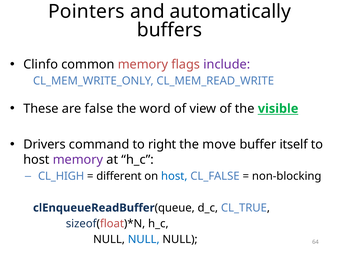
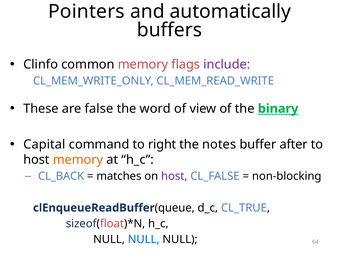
visible: visible -> binary
Drivers: Drivers -> Capital
move: move -> notes
itself: itself -> after
memory at (78, 160) colour: purple -> orange
CL_HIGH: CL_HIGH -> CL_BACK
different: different -> matches
host at (174, 176) colour: blue -> purple
